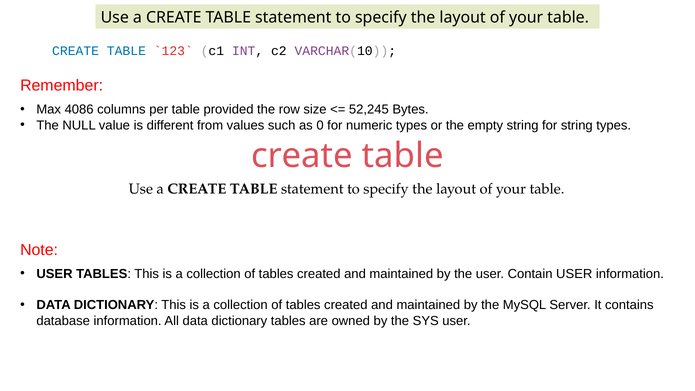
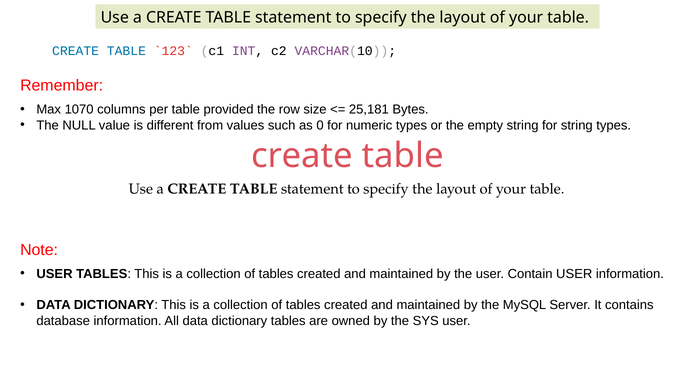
4086: 4086 -> 1070
52,245: 52,245 -> 25,181
